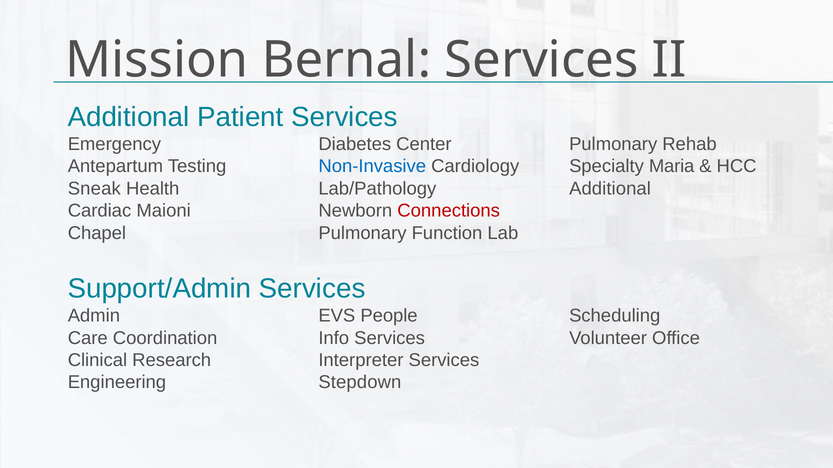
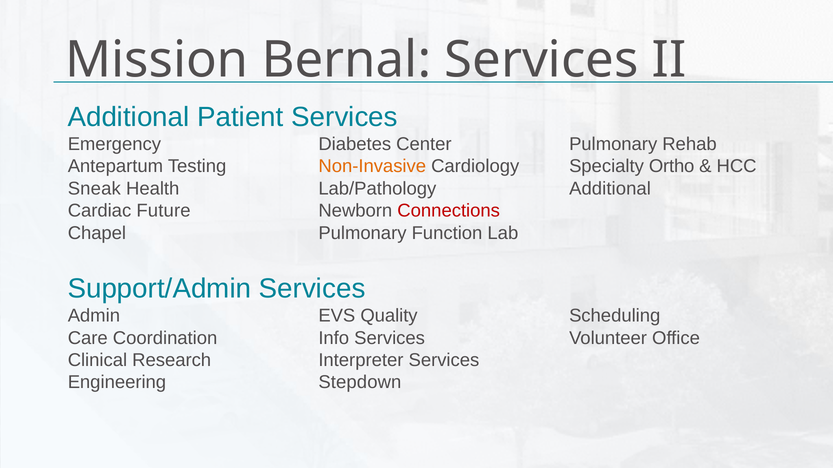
Non-Invasive colour: blue -> orange
Maria: Maria -> Ortho
Maioni: Maioni -> Future
People: People -> Quality
